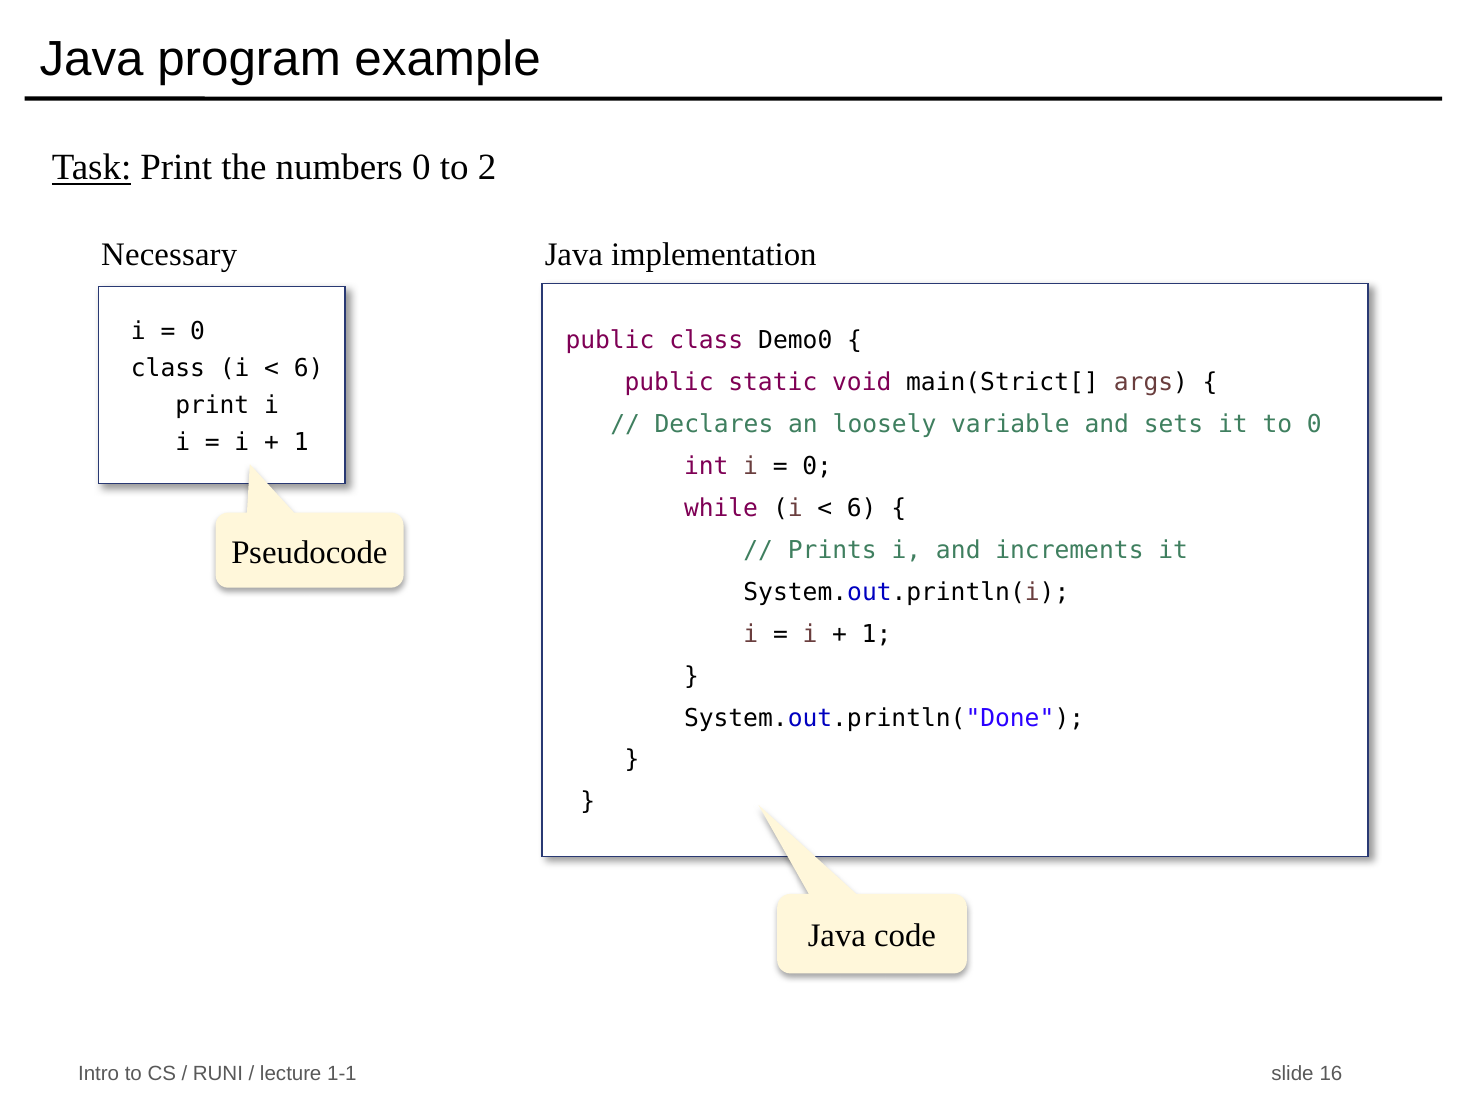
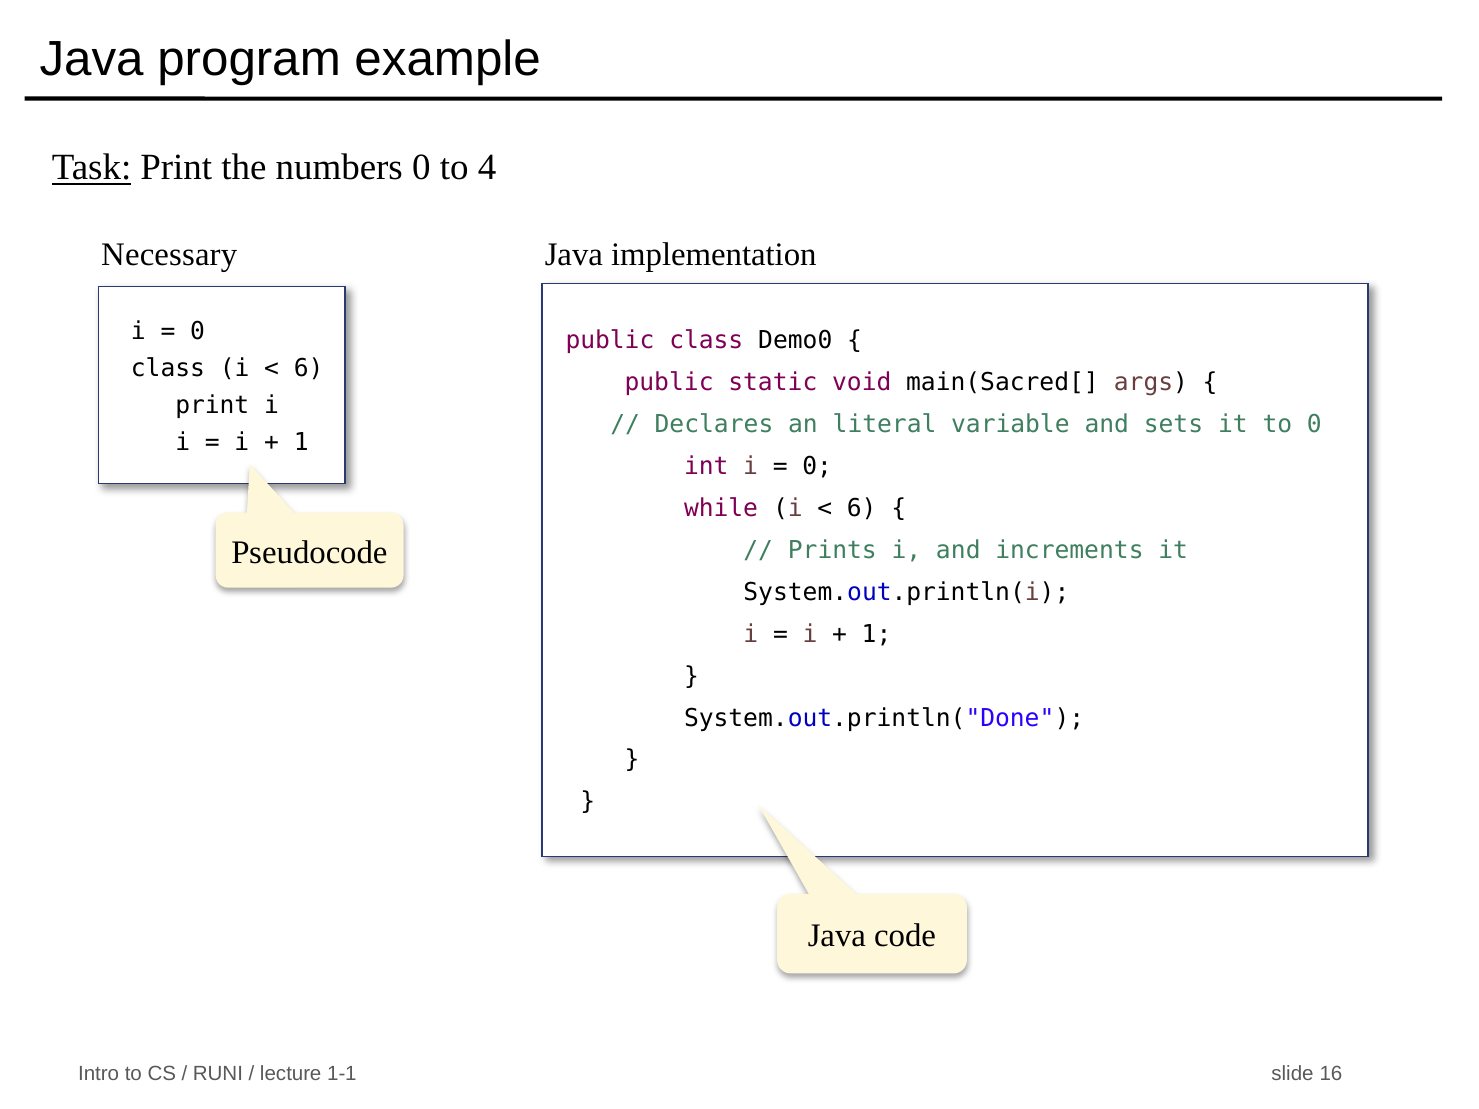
2: 2 -> 4
main(Strict[: main(Strict[ -> main(Sacred[
loosely: loosely -> literal
